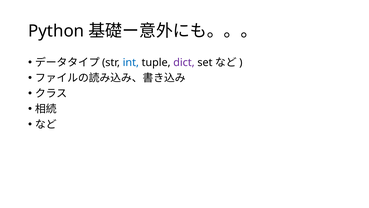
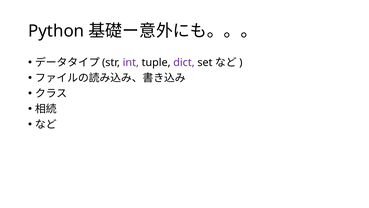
int colour: blue -> purple
